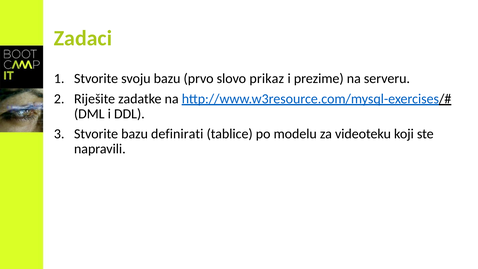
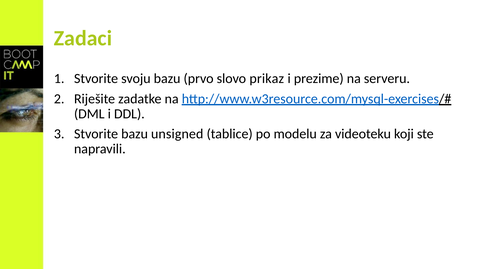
definirati: definirati -> unsigned
